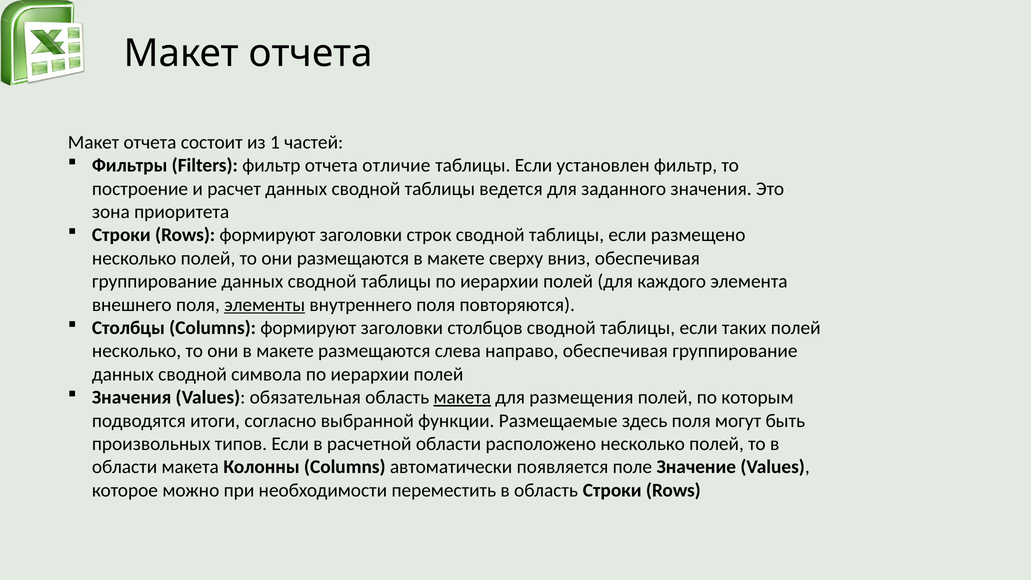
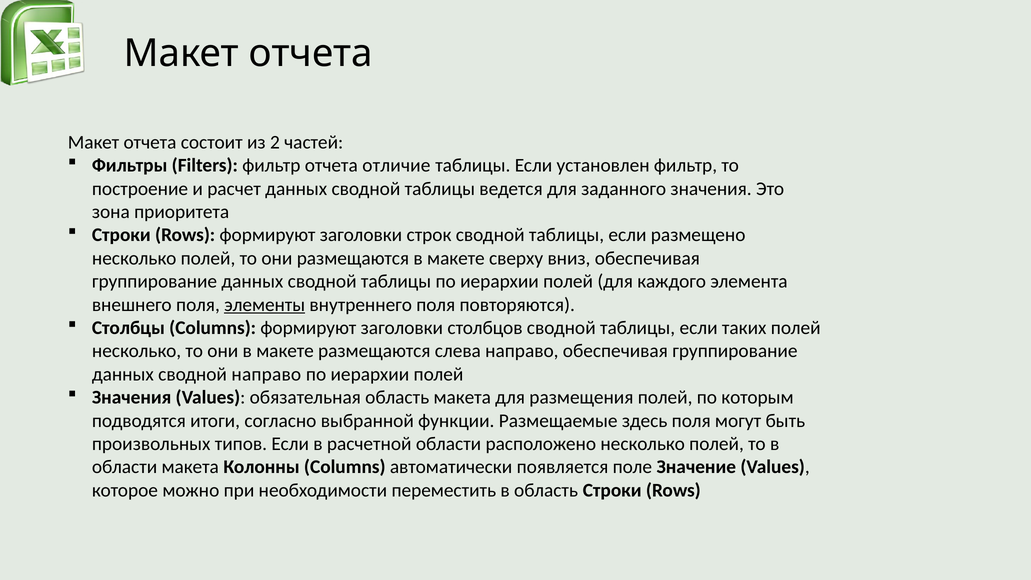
1: 1 -> 2
сводной символа: символа -> направо
макета at (462, 397) underline: present -> none
